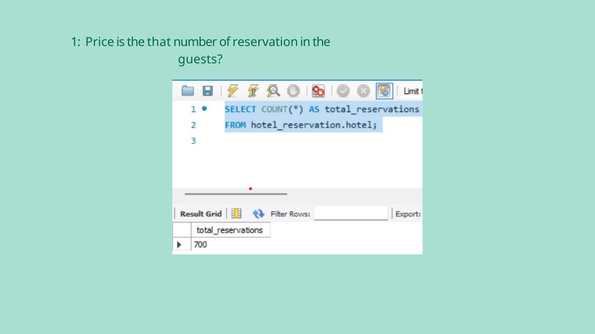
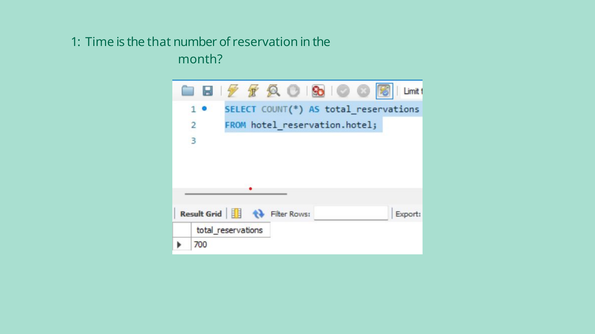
Price: Price -> Time
guests: guests -> month
